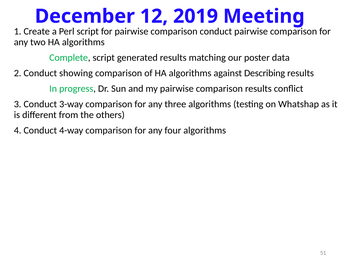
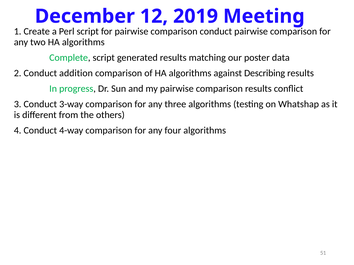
showing: showing -> addition
